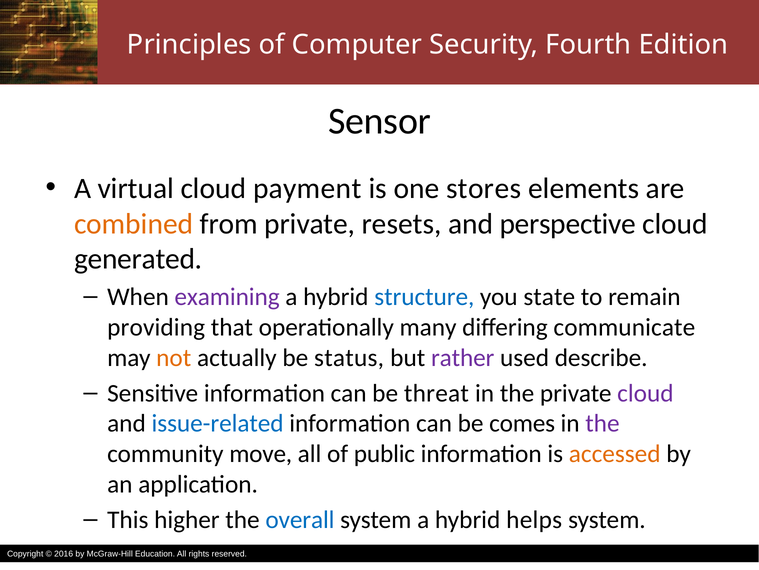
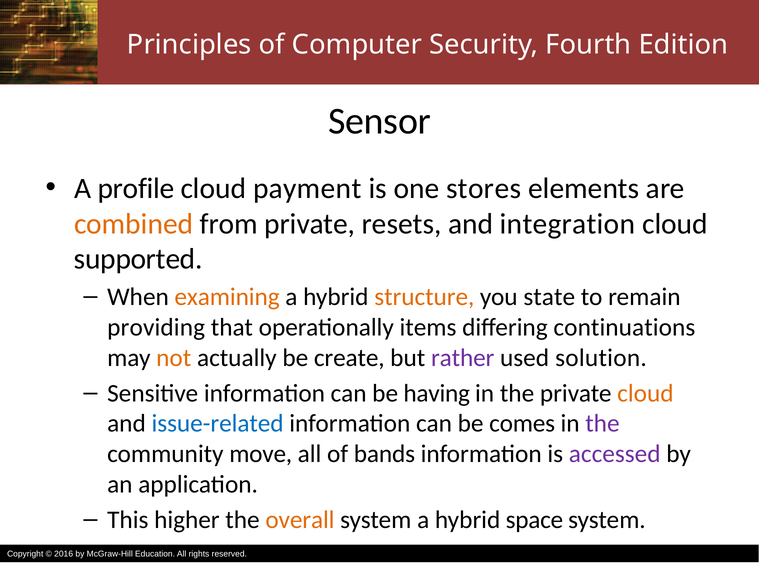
virtual: virtual -> profile
perspective: perspective -> integration
generated: generated -> supported
examining colour: purple -> orange
structure colour: blue -> orange
many: many -> items
communicate: communicate -> continuations
status: status -> create
describe: describe -> solution
threat: threat -> having
cloud at (645, 393) colour: purple -> orange
public: public -> bands
accessed colour: orange -> purple
overall colour: blue -> orange
helps: helps -> space
